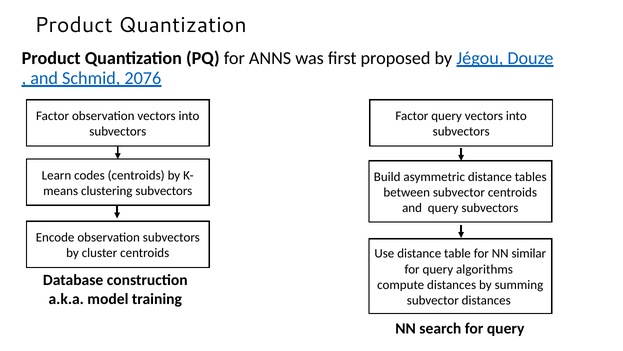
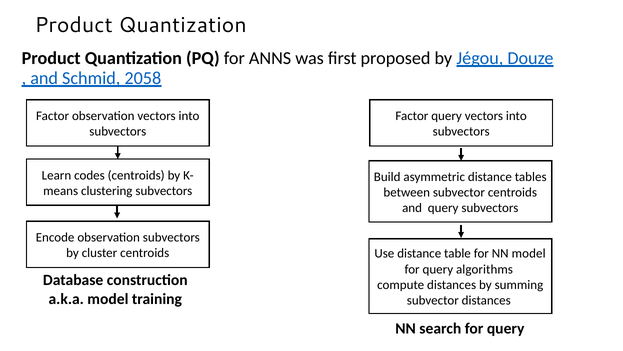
2076: 2076 -> 2058
NN similar: similar -> model
